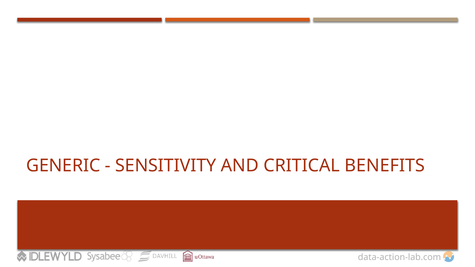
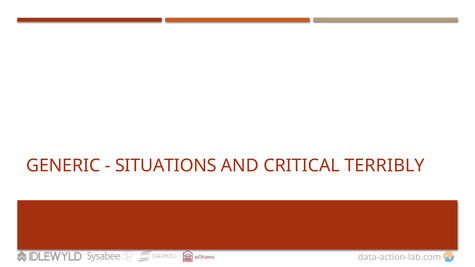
SENSITIVITY: SENSITIVITY -> SITUATIONS
BENEFITS: BENEFITS -> TERRIBLY
